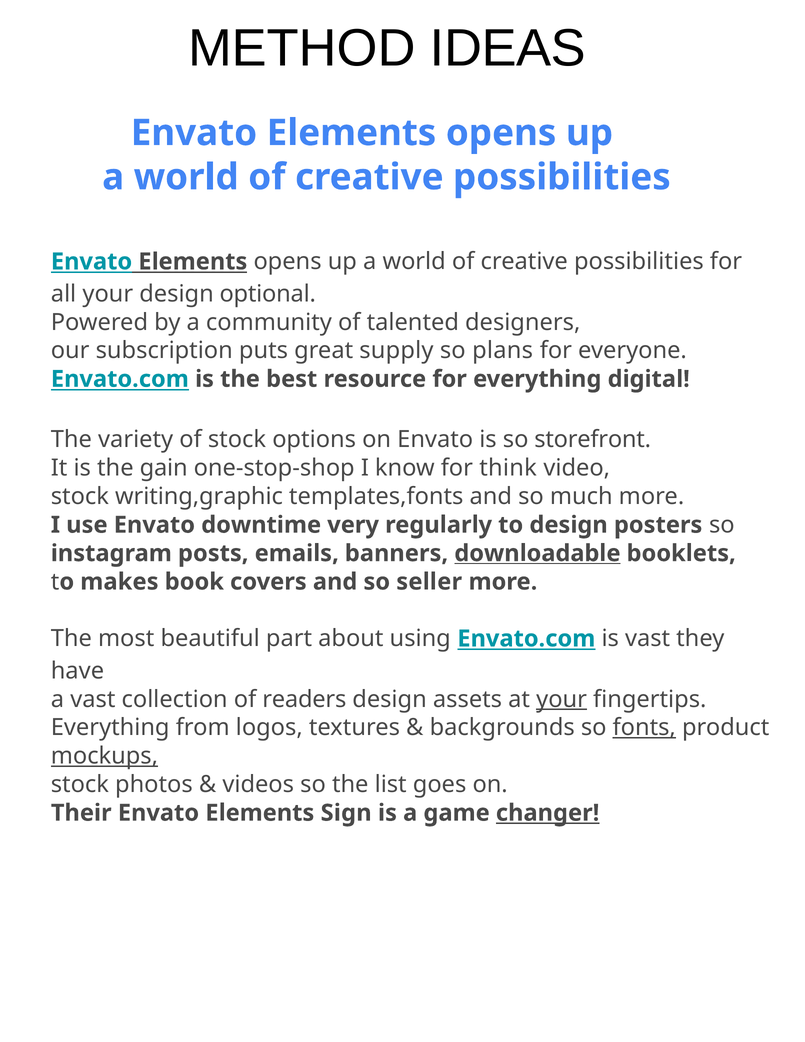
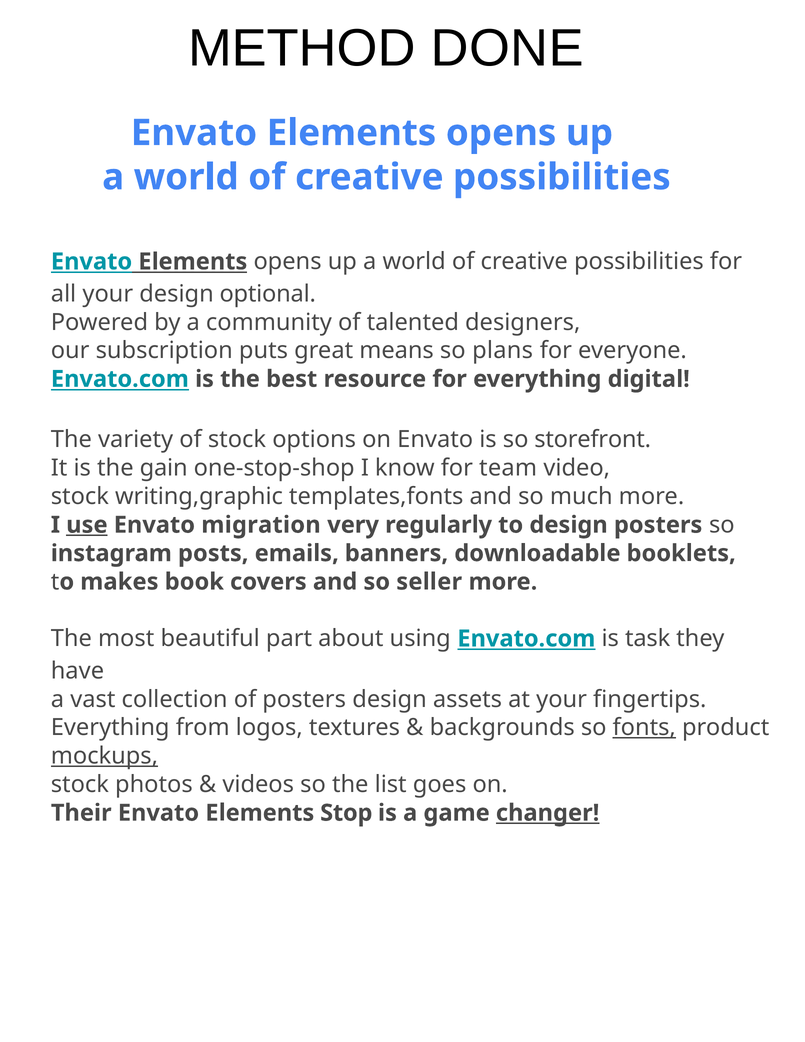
IDEAS: IDEAS -> DONE
supply: supply -> means
think: think -> team
use underline: none -> present
downtime: downtime -> migration
downloadable underline: present -> none
is vast: vast -> task
of readers: readers -> posters
your at (562, 699) underline: present -> none
Sign: Sign -> Stop
